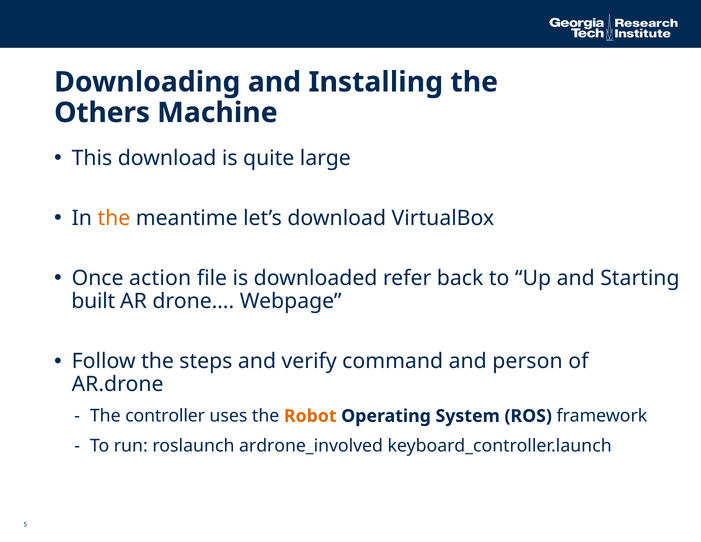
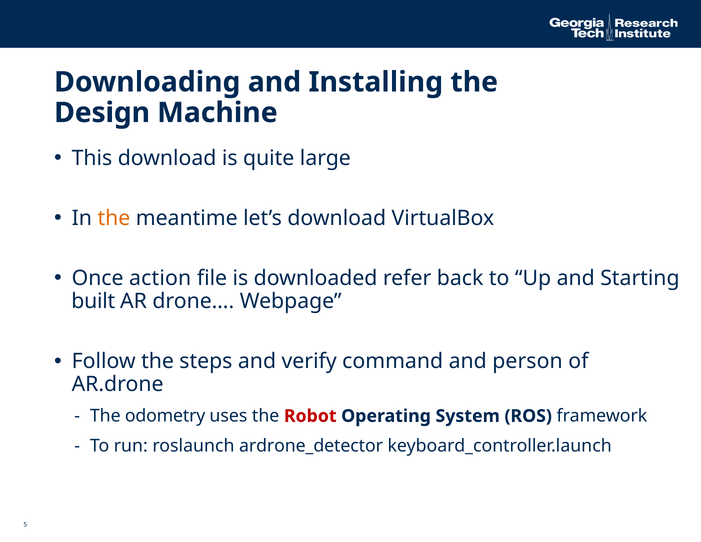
Others: Others -> Design
controller: controller -> odometry
Robot colour: orange -> red
ardrone_involved: ardrone_involved -> ardrone_detector
